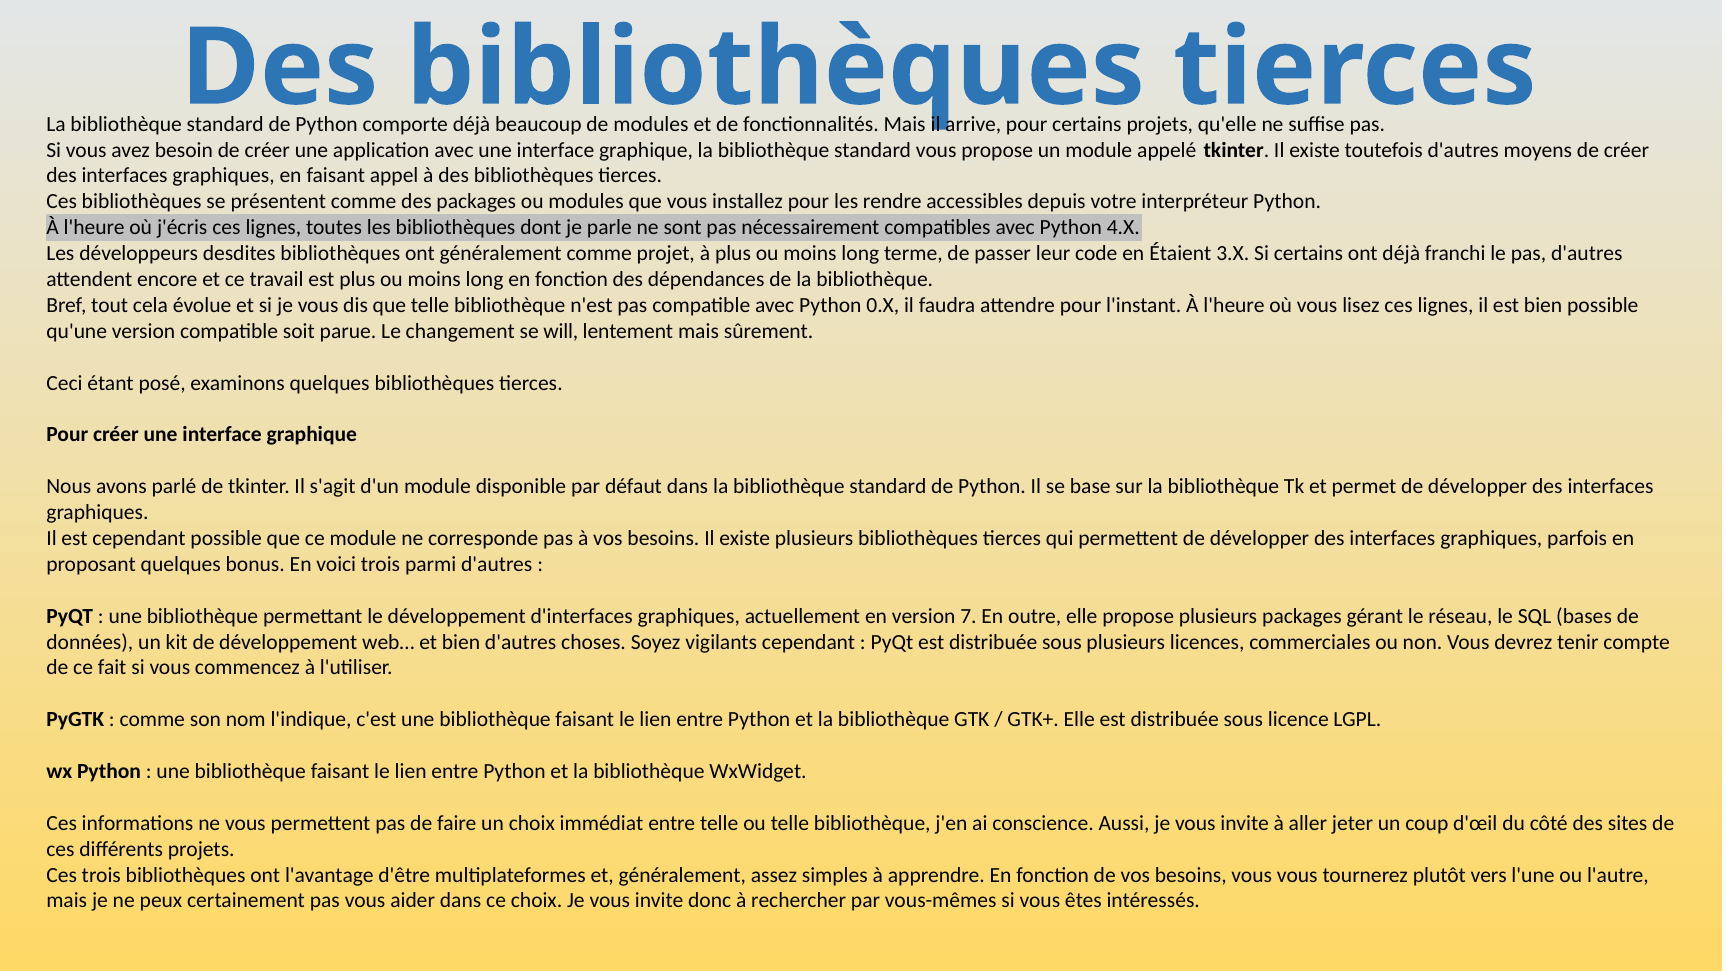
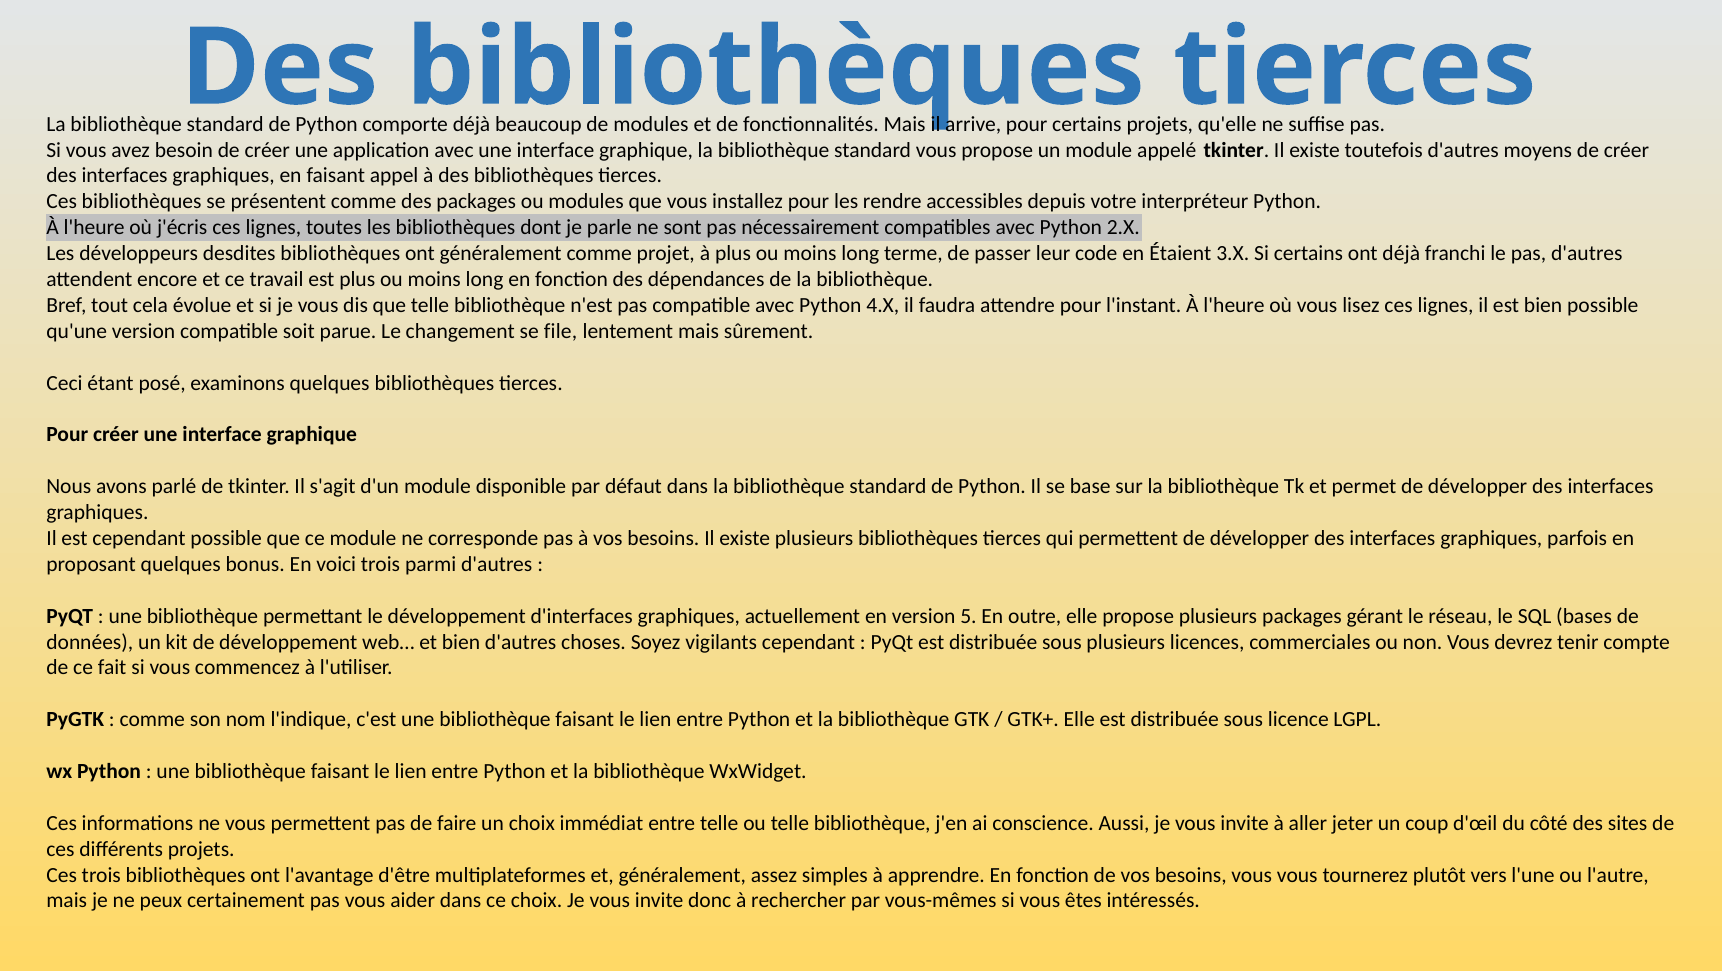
4.X: 4.X -> 2.X
0.X: 0.X -> 4.X
will: will -> file
7: 7 -> 5
